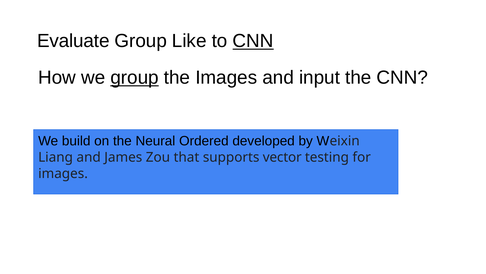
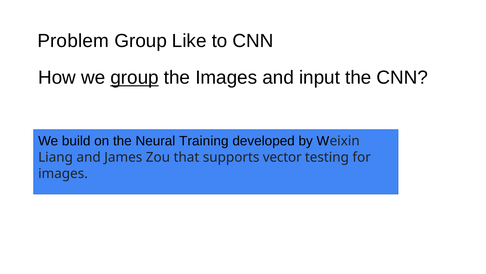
Evaluate: Evaluate -> Problem
CNN at (253, 41) underline: present -> none
Ordered: Ordered -> Training
